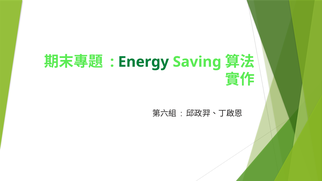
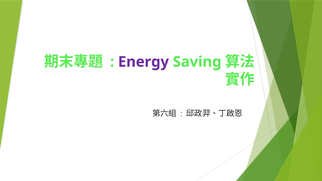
Energy colour: green -> purple
